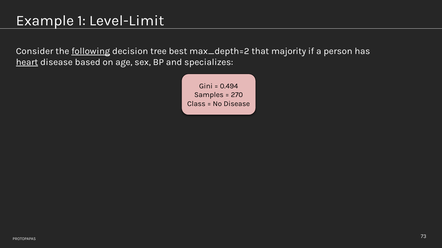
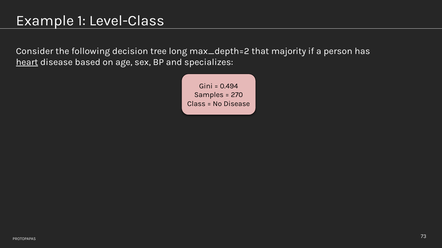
Level-Limit: Level-Limit -> Level-Class
following underline: present -> none
best: best -> long
